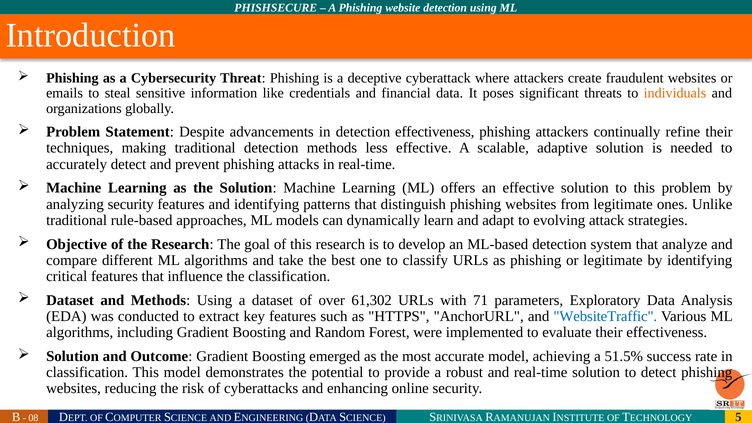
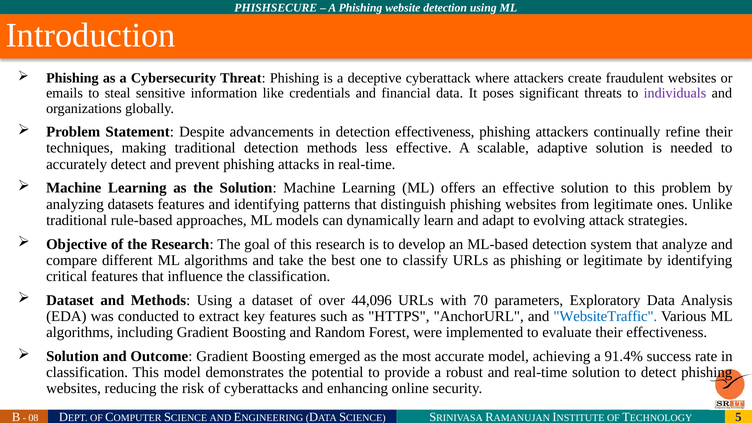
individuals colour: orange -> purple
analyzing security: security -> datasets
61,302: 61,302 -> 44,096
71: 71 -> 70
51.5%: 51.5% -> 91.4%
